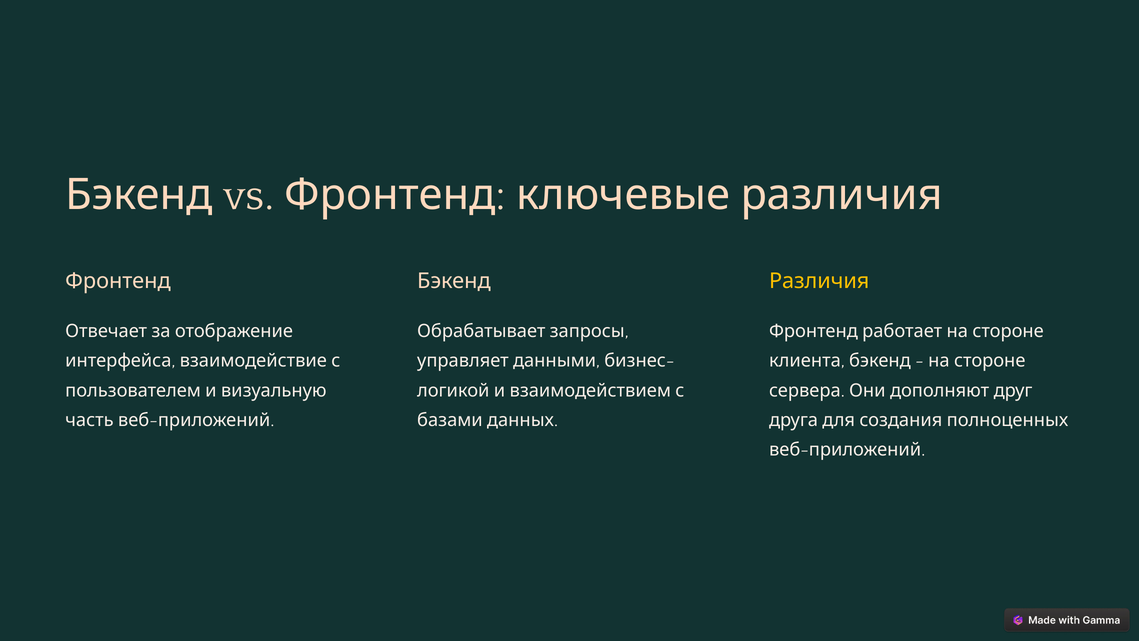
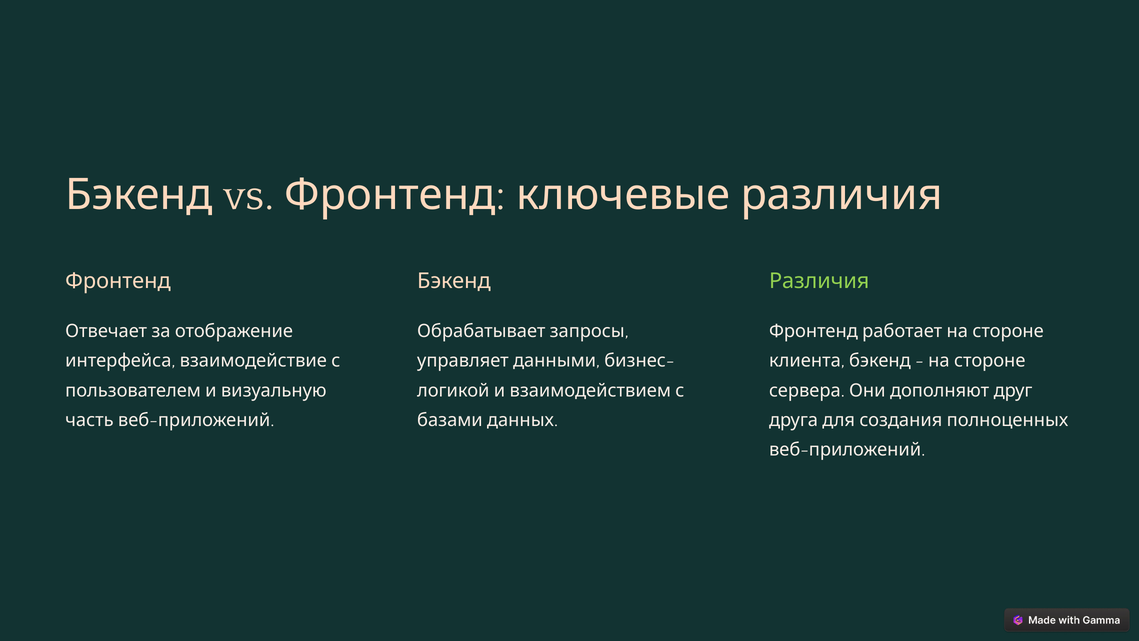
Различия colour: yellow -> light green
